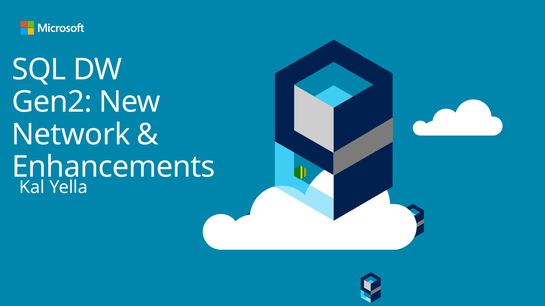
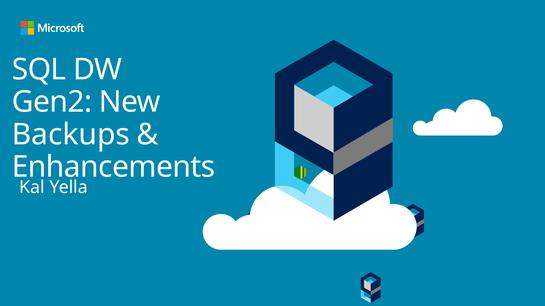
Network: Network -> Backups
